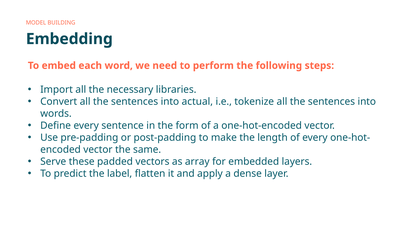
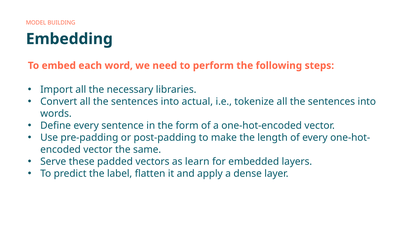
array: array -> learn
